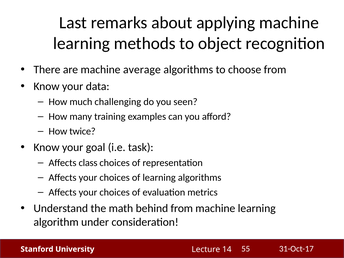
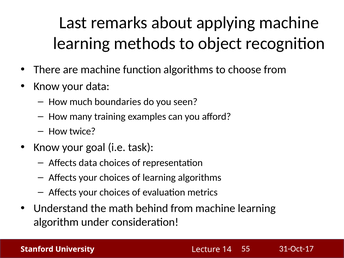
average: average -> function
challenging: challenging -> boundaries
Affects class: class -> data
